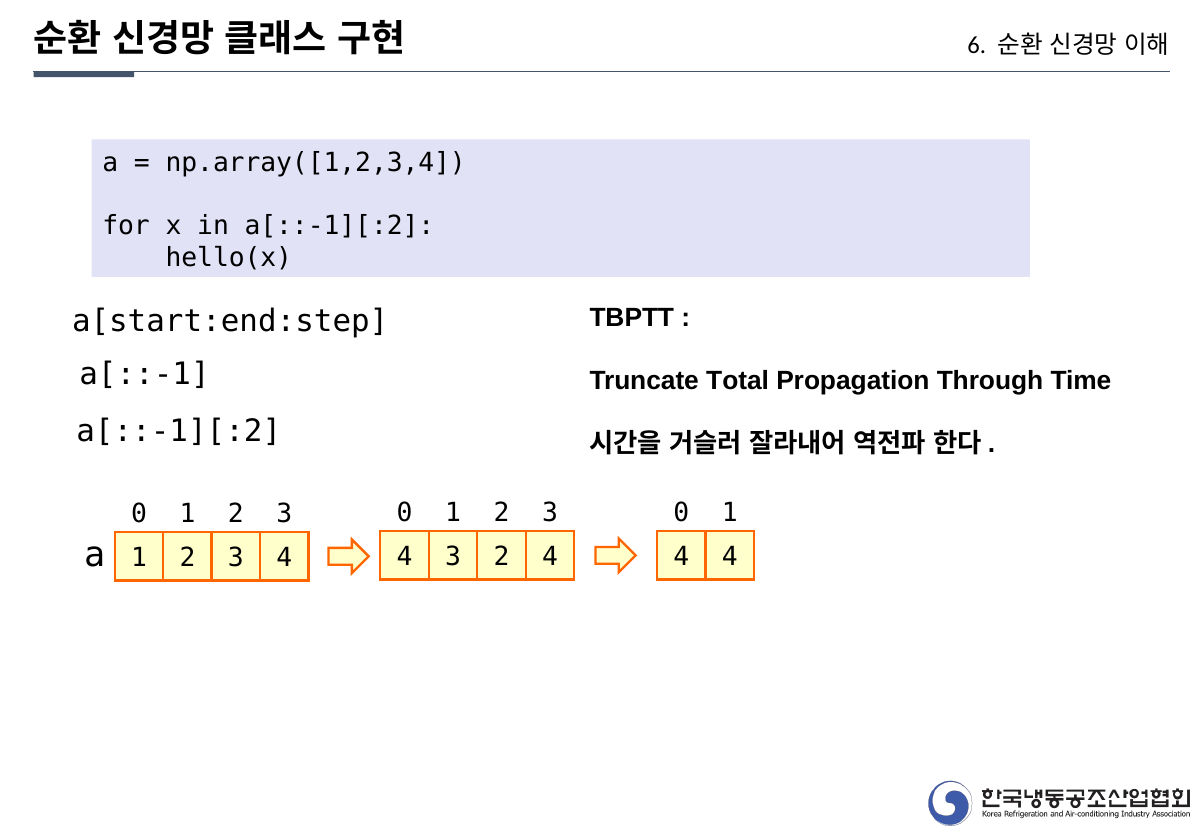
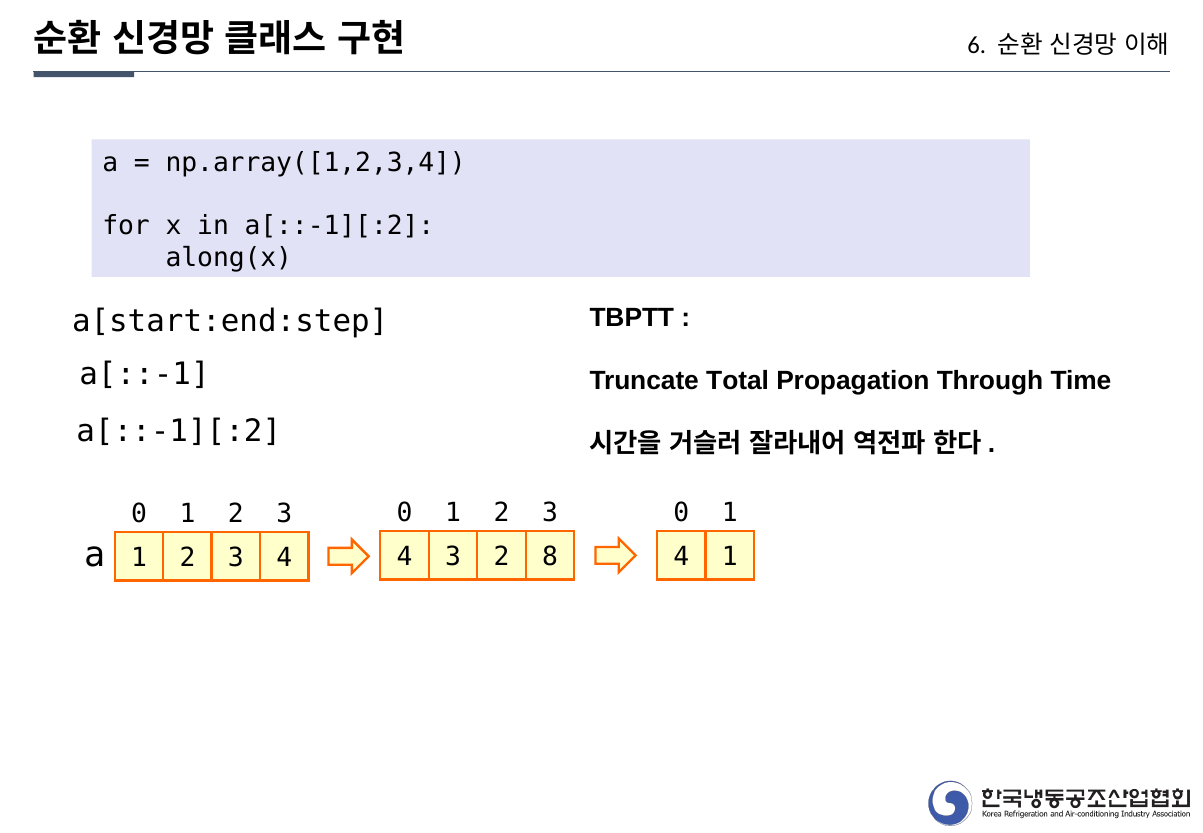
hello(x: hello(x -> along(x
2 4: 4 -> 8
4 at (730, 557): 4 -> 1
